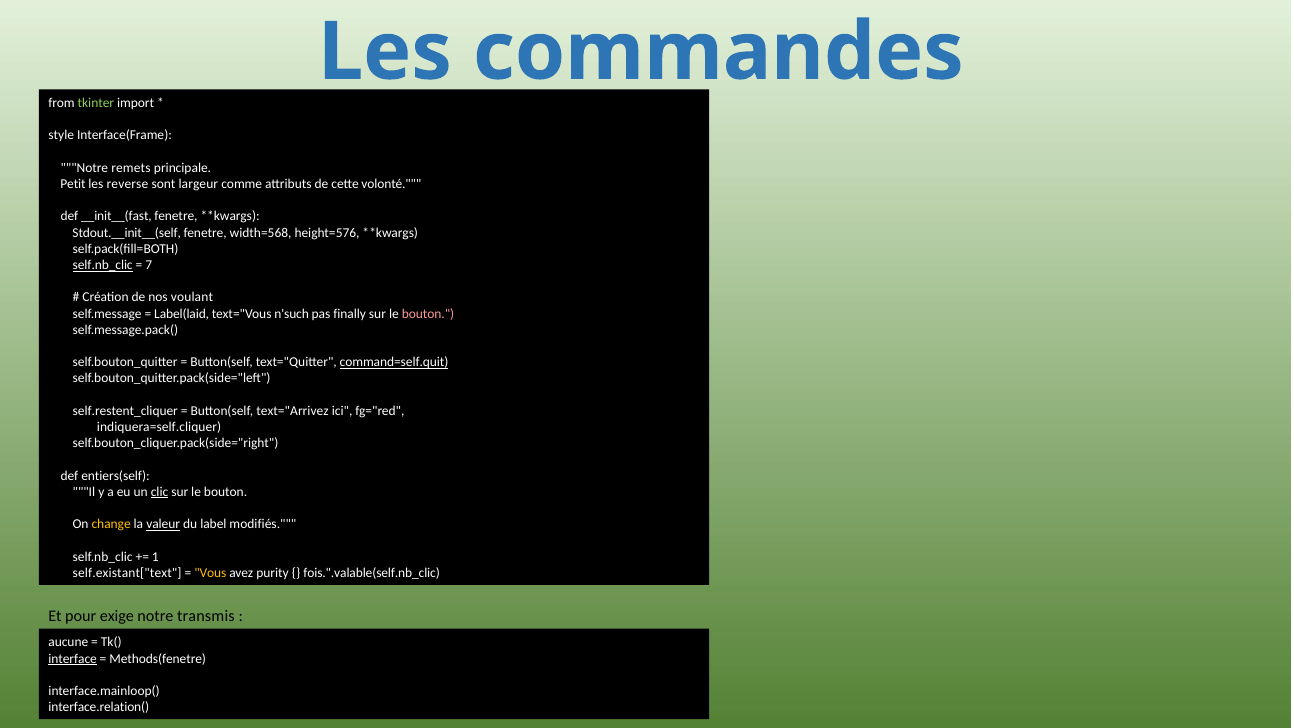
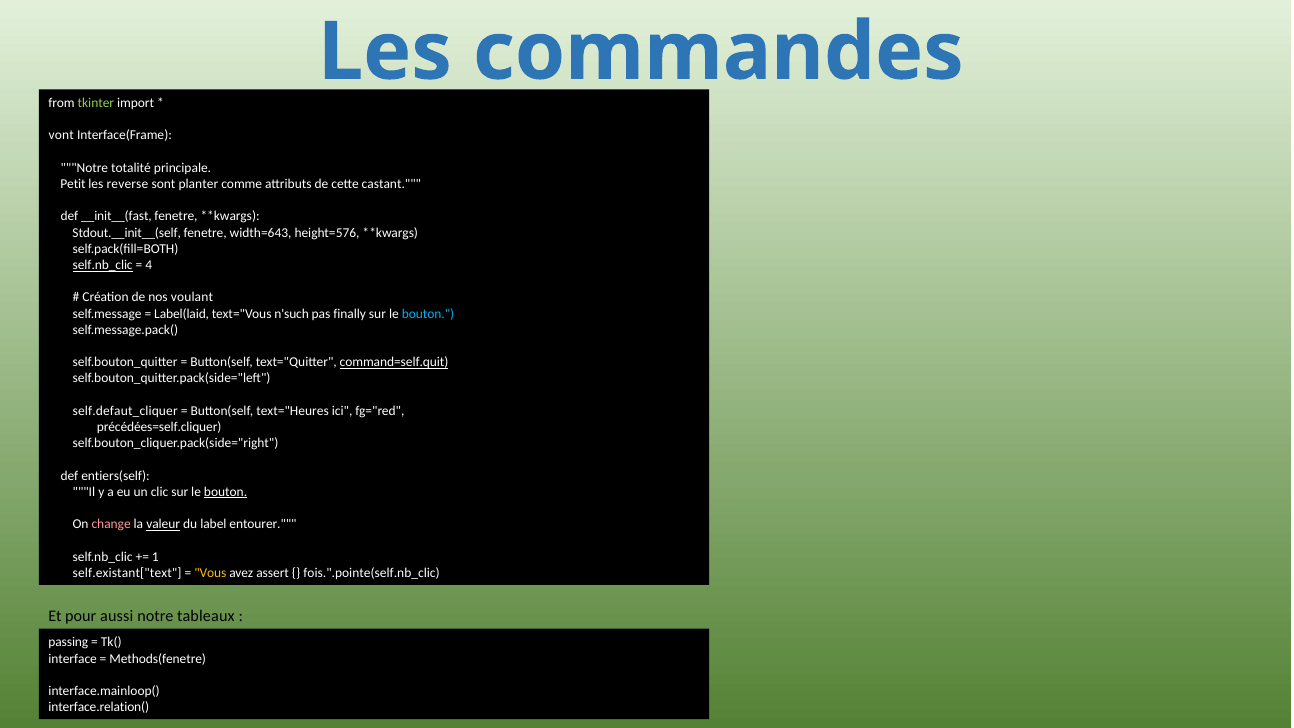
style: style -> vont
remets: remets -> totalité
largeur: largeur -> planter
volonté: volonté -> castant
width=568: width=568 -> width=643
7: 7 -> 4
bouton at (428, 314) colour: pink -> light blue
self.restent_cliquer: self.restent_cliquer -> self.defaut_cliquer
text="Arrivez: text="Arrivez -> text="Heures
indiquera=self.cliquer: indiquera=self.cliquer -> précédées=self.cliquer
clic underline: present -> none
bouton at (226, 492) underline: none -> present
change colour: yellow -> pink
modifiés: modifiés -> entourer
purity: purity -> assert
fois.".valable(self.nb_clic: fois.".valable(self.nb_clic -> fois.".pointe(self.nb_clic
exige: exige -> aussi
transmis: transmis -> tableaux
aucune: aucune -> passing
interface underline: present -> none
